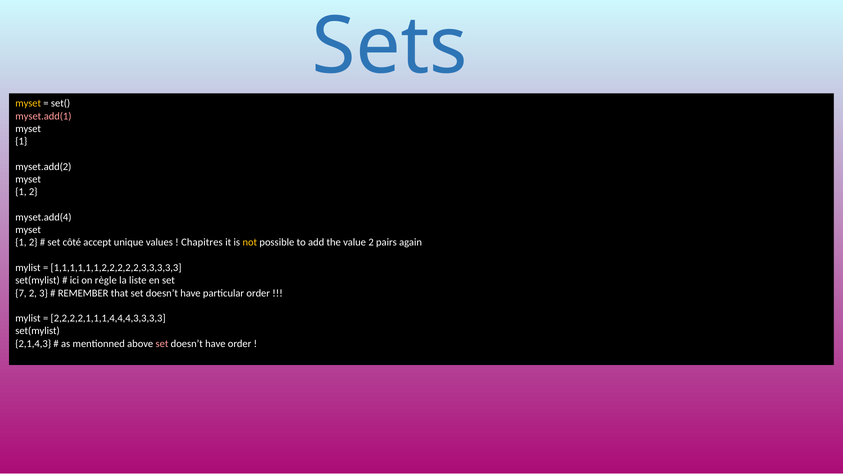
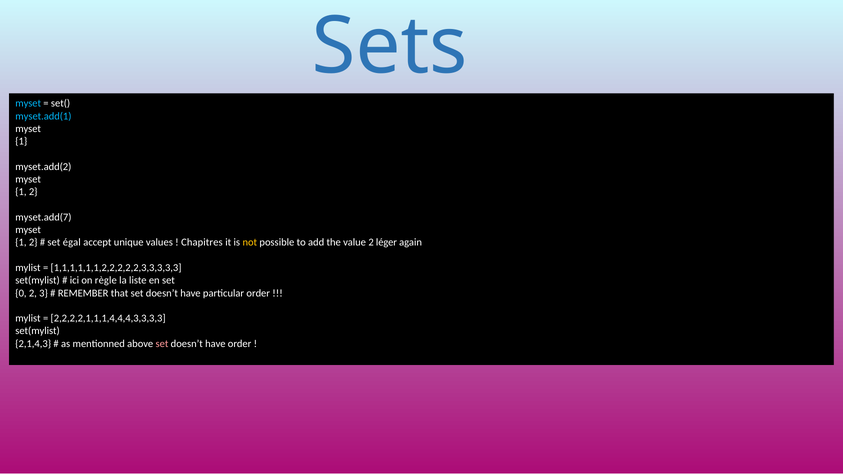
myset at (28, 103) colour: yellow -> light blue
myset.add(1 colour: pink -> light blue
myset.add(4: myset.add(4 -> myset.add(7
côté: côté -> égal
pairs: pairs -> léger
7: 7 -> 0
